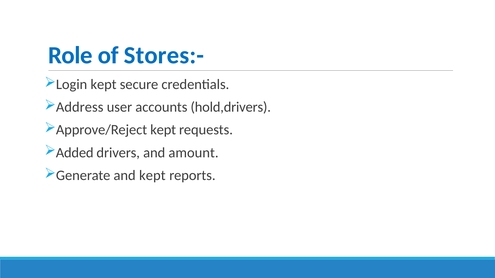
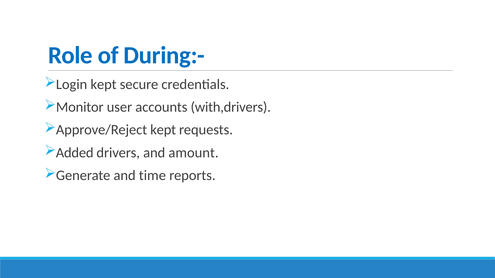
Stores:-: Stores:- -> During:-
Address: Address -> Monitor
hold,drivers: hold,drivers -> with,drivers
and kept: kept -> time
